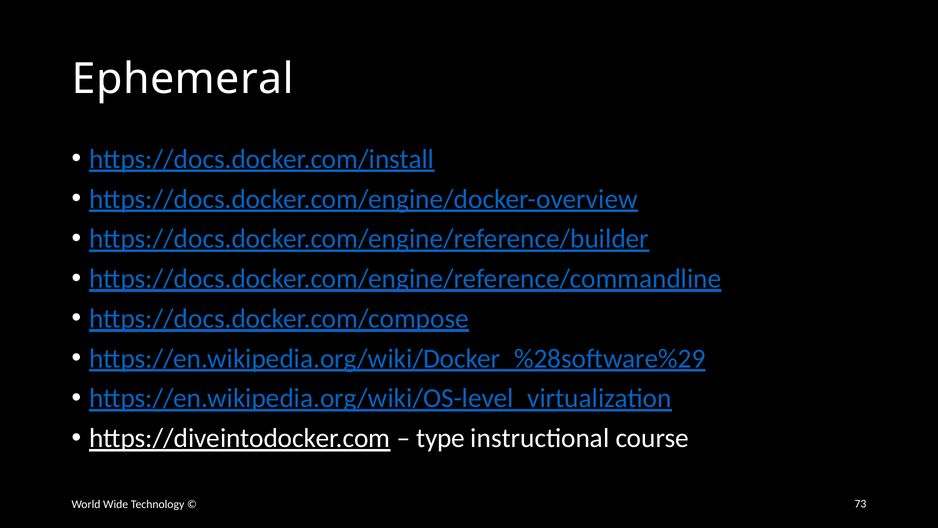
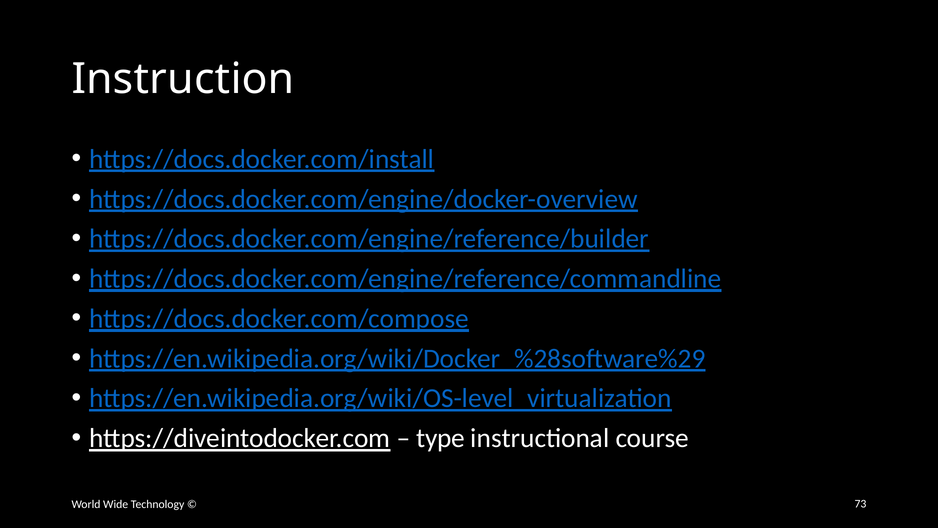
Ephemeral: Ephemeral -> Instruction
